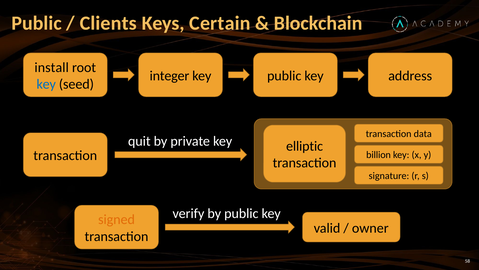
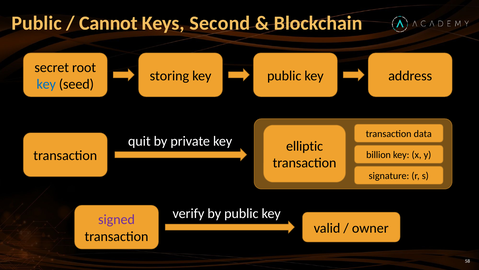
Clients: Clients -> Cannot
Certain: Certain -> Second
install: install -> secret
integer: integer -> storing
signed colour: orange -> purple
